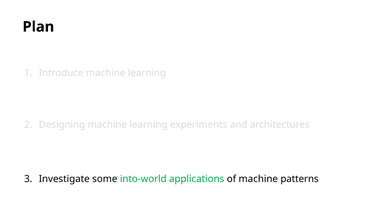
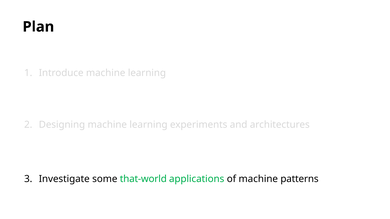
into-world: into-world -> that-world
